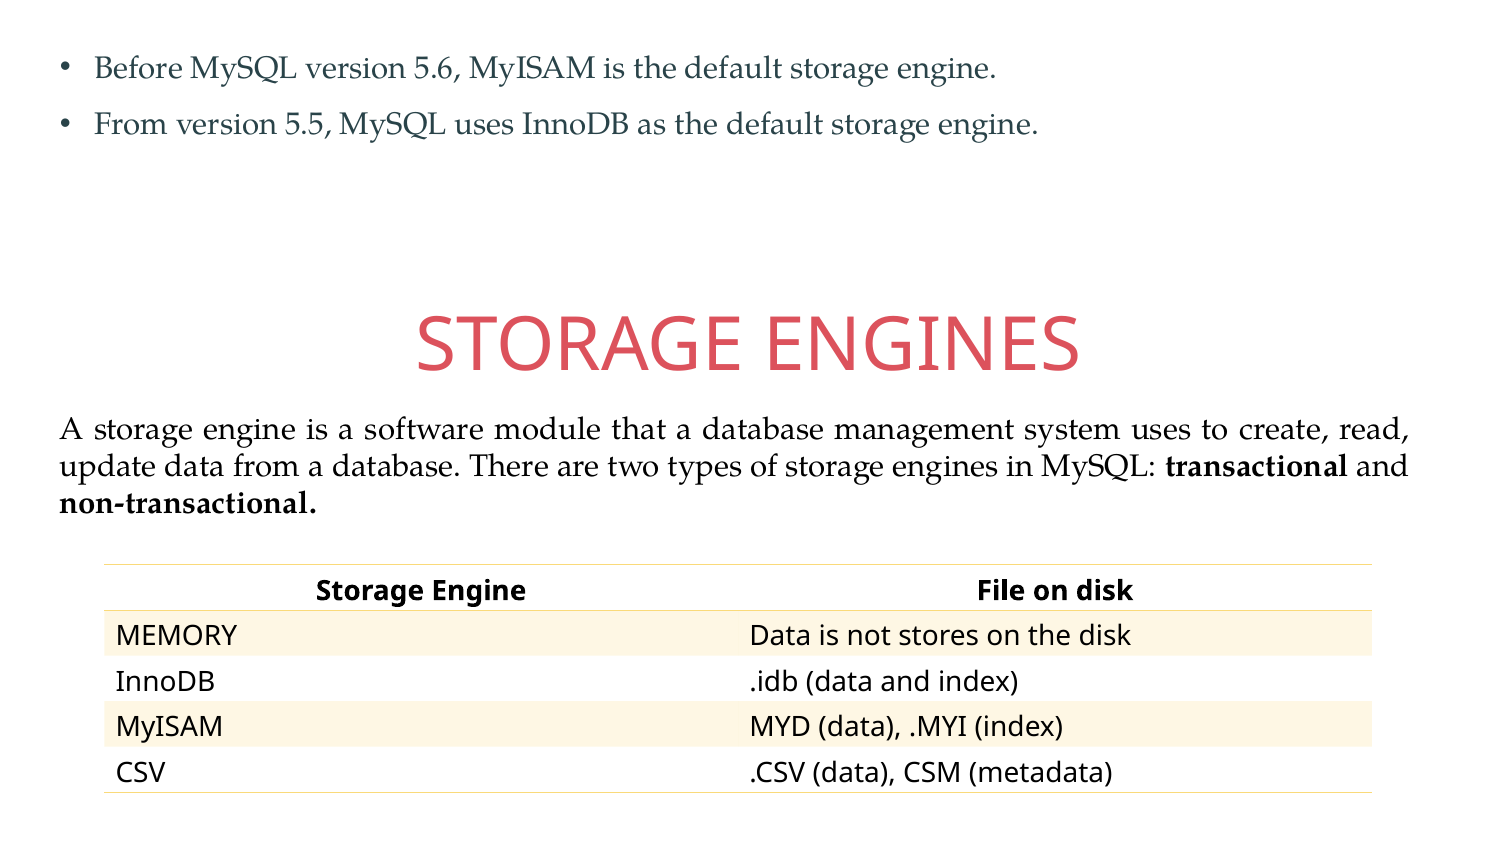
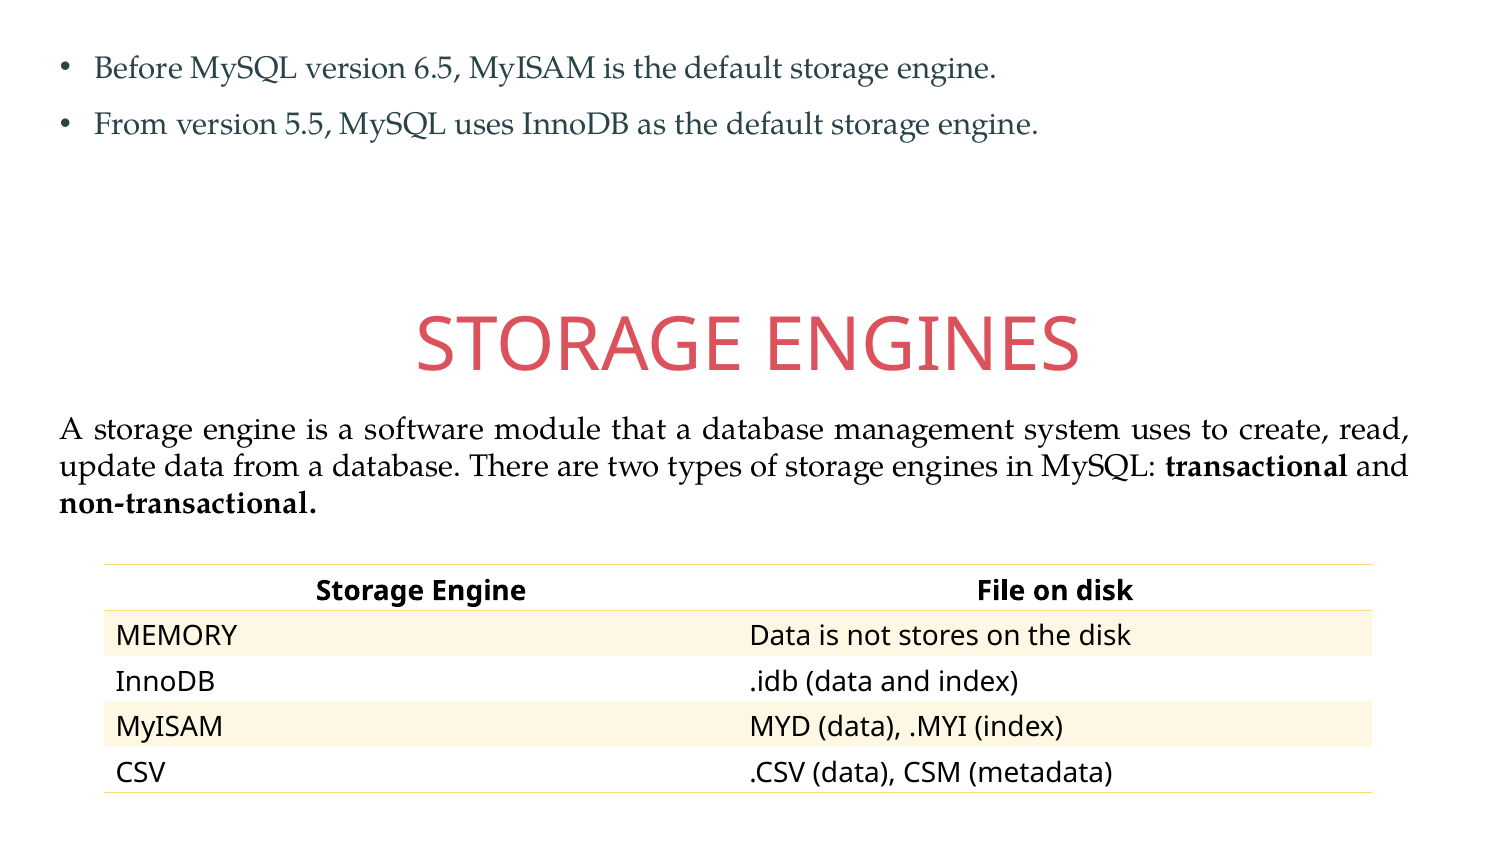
5.6: 5.6 -> 6.5
